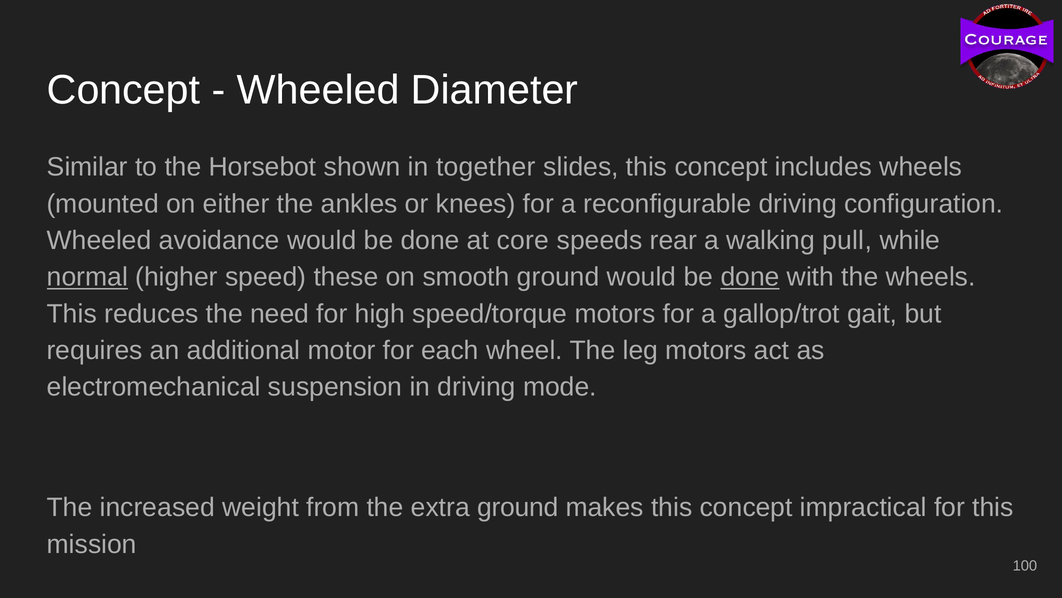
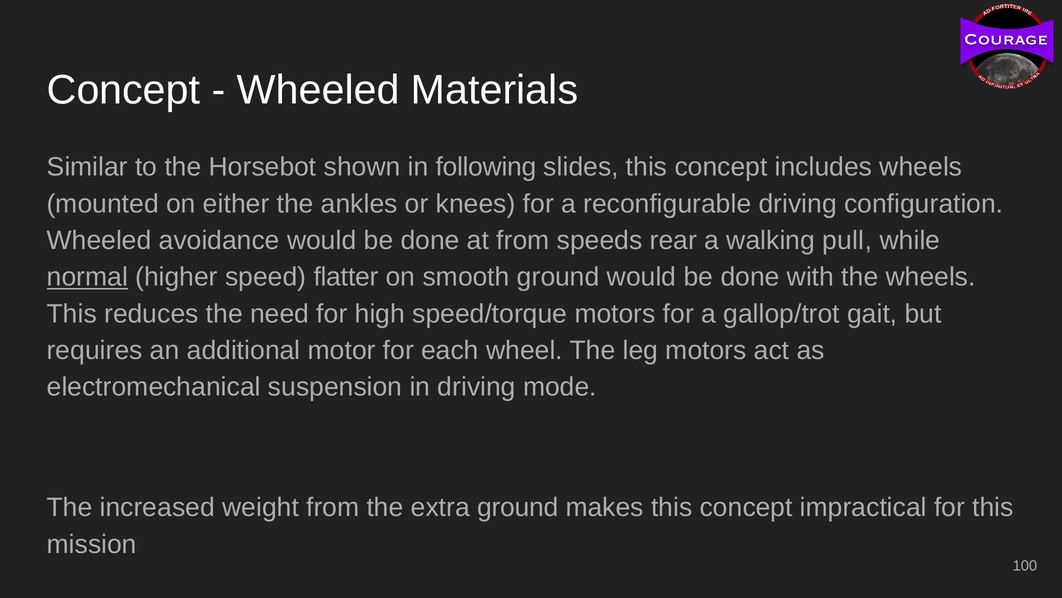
Diameter: Diameter -> Materials
together: together -> following
at core: core -> from
these: these -> flatter
done at (750, 277) underline: present -> none
